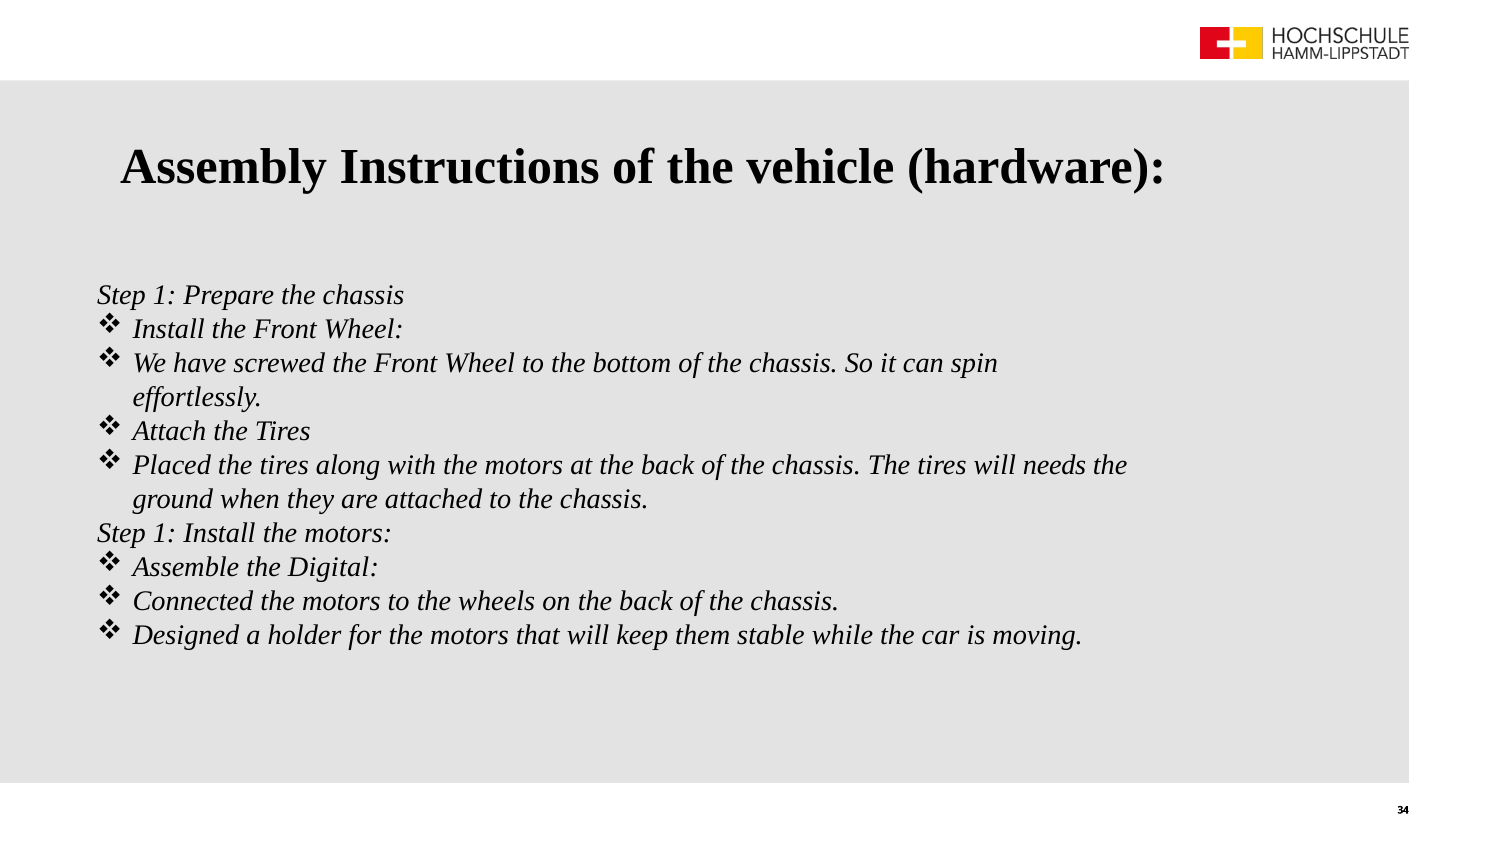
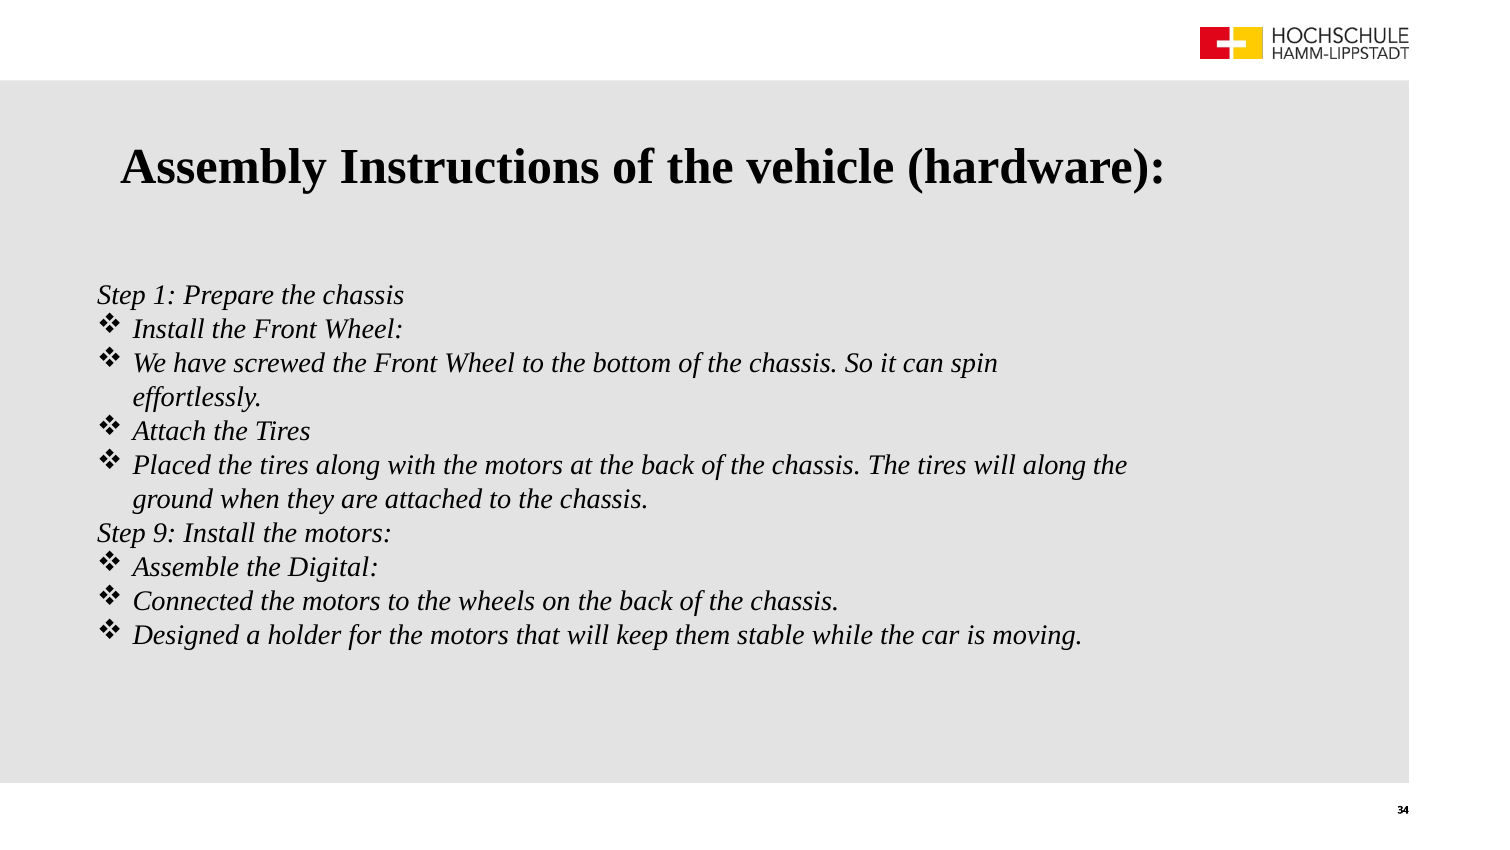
will needs: needs -> along
1 at (165, 533): 1 -> 9
